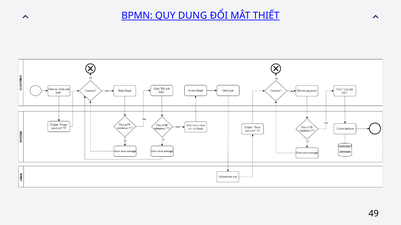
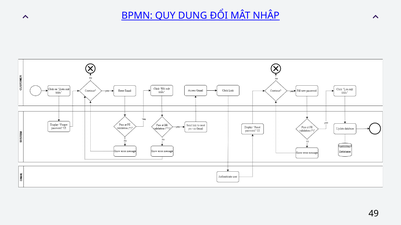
THIẾT: THIẾT -> NHẬP
